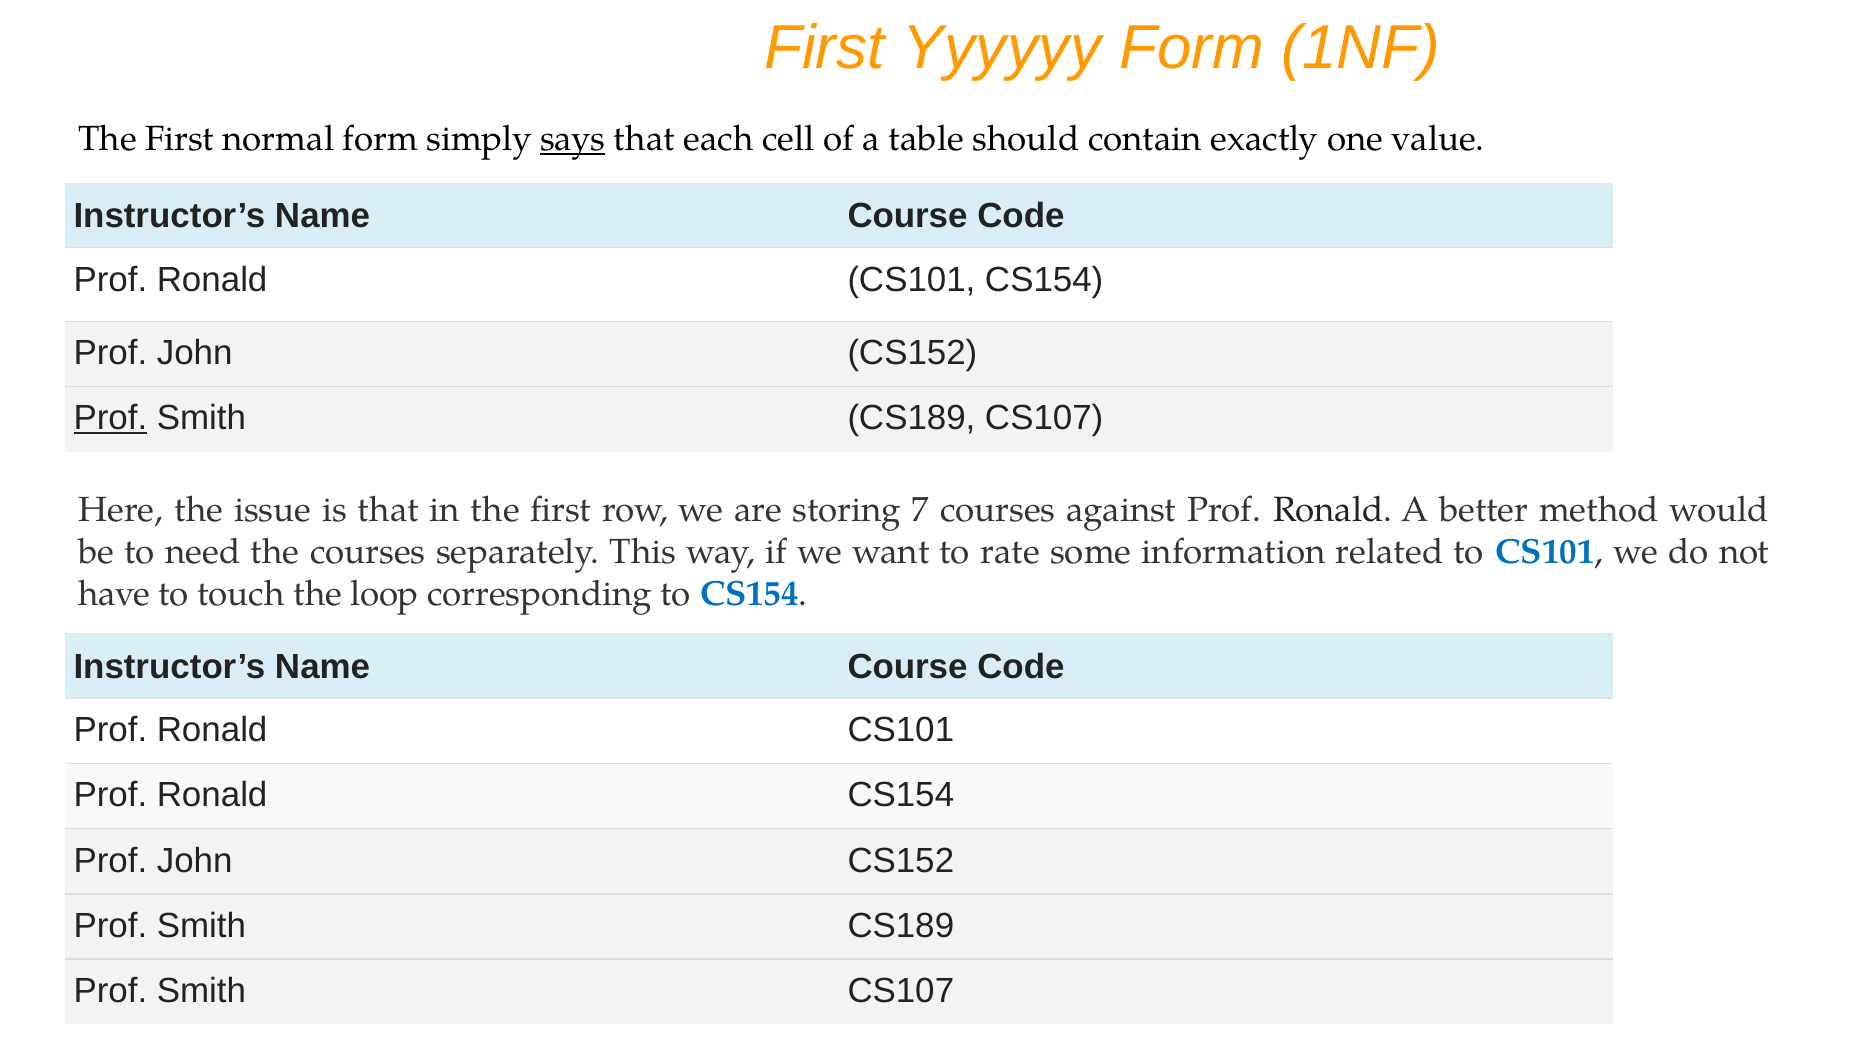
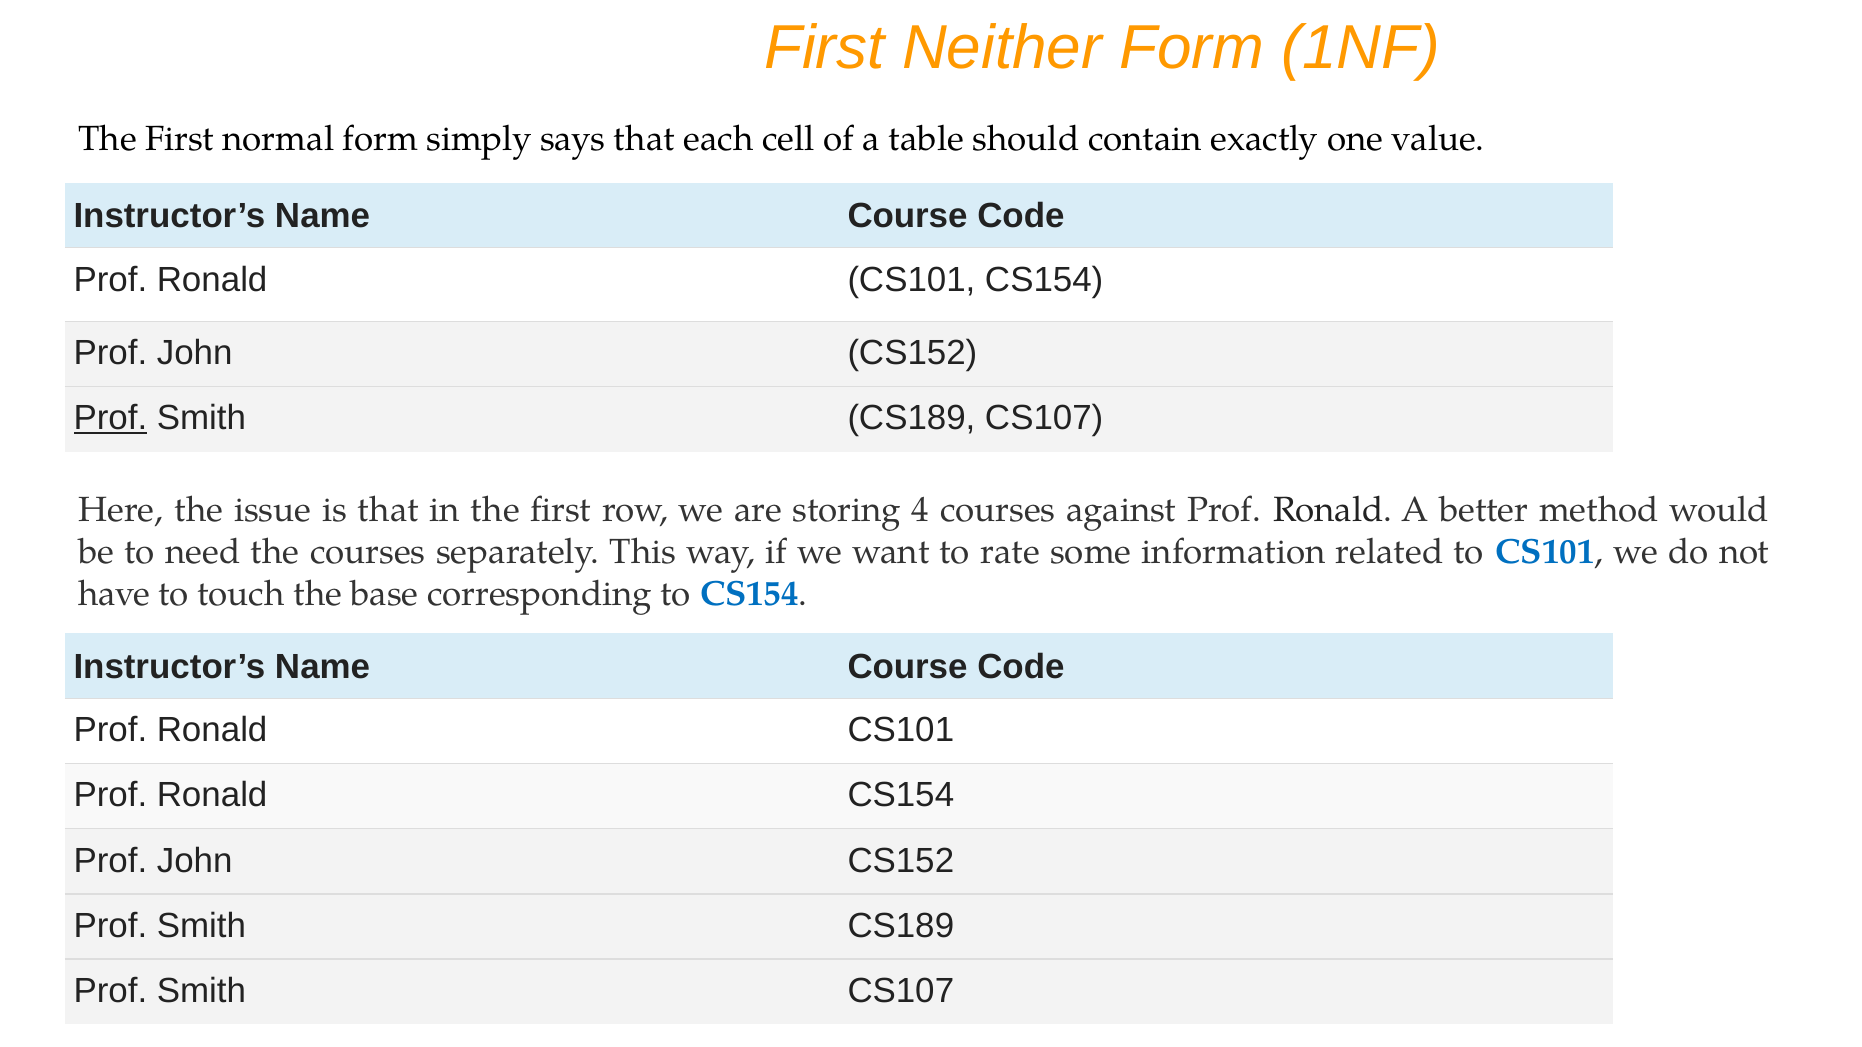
Yyyyyy: Yyyyyy -> Neither
says underline: present -> none
7: 7 -> 4
loop: loop -> base
